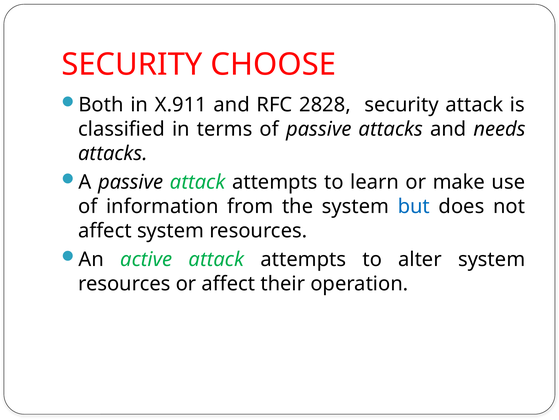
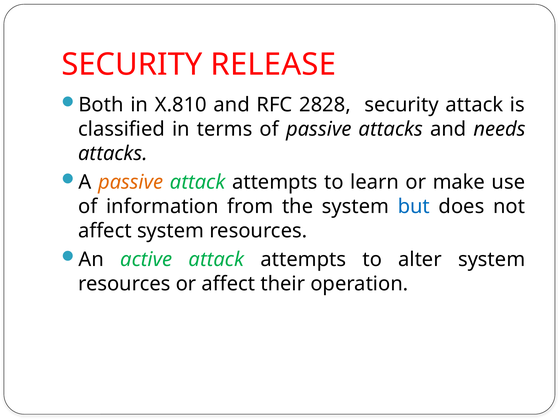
CHOOSE: CHOOSE -> RELEASE
X.911: X.911 -> X.810
passive at (131, 182) colour: black -> orange
